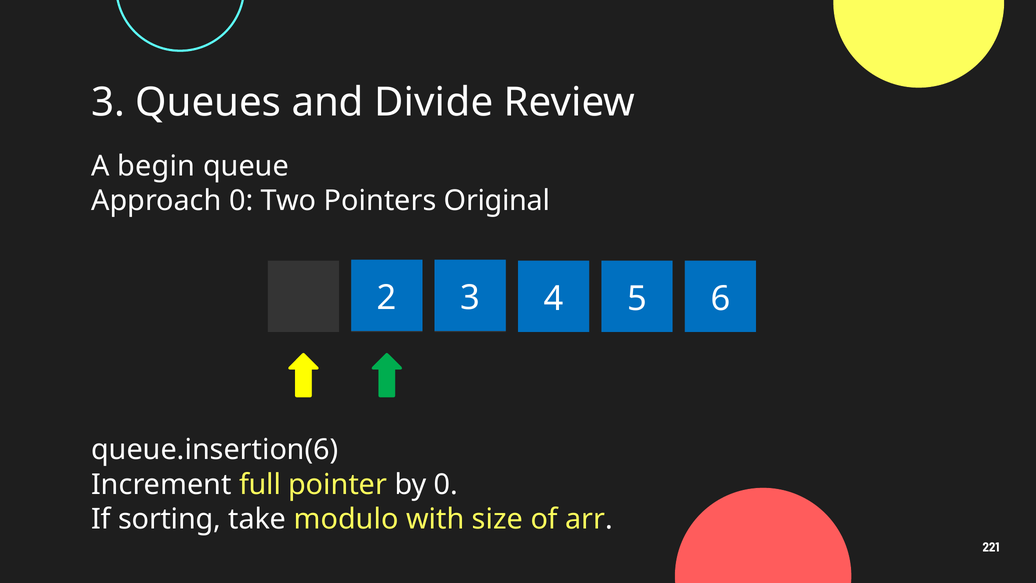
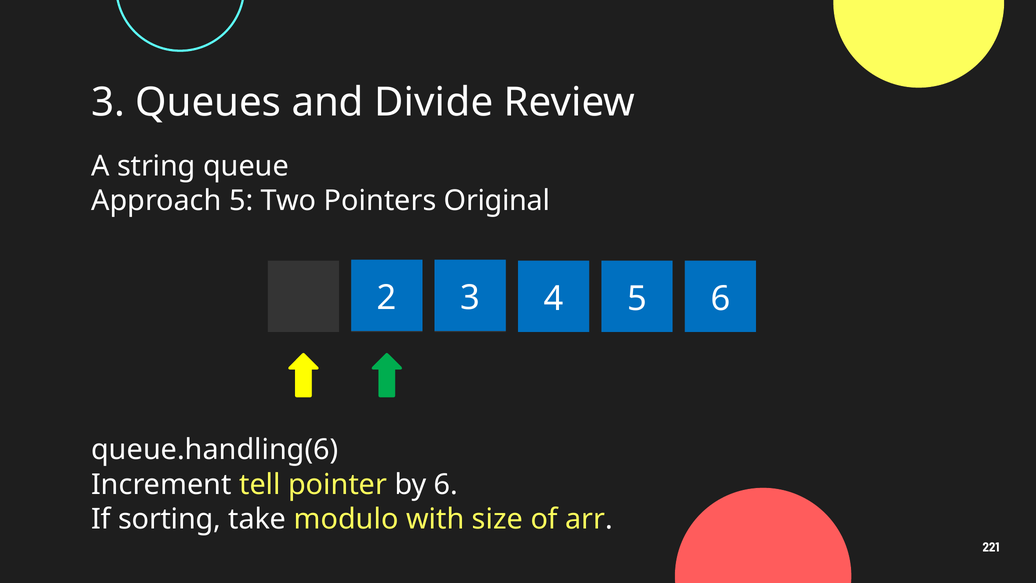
begin: begin -> string
Approach 0: 0 -> 5
queue.insertion(6: queue.insertion(6 -> queue.handling(6
full: full -> tell
by 0: 0 -> 6
